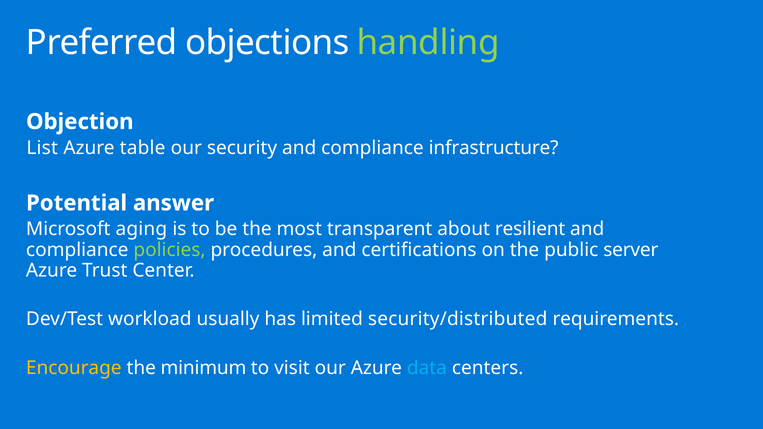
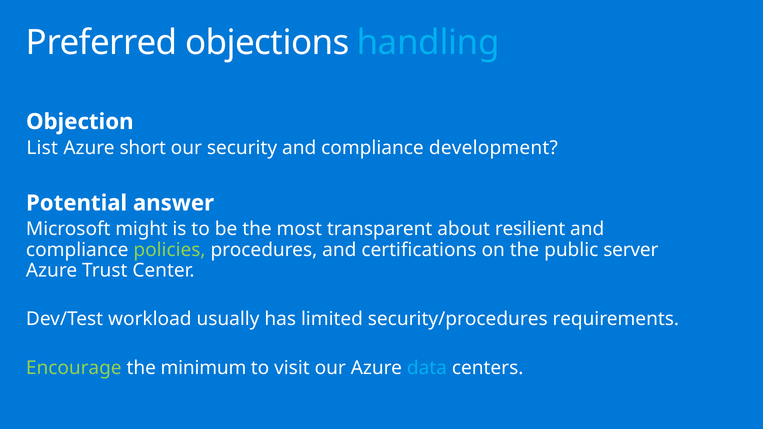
handling colour: light green -> light blue
table: table -> short
infrastructure: infrastructure -> development
aging: aging -> might
security/distributed: security/distributed -> security/procedures
Encourage colour: yellow -> light green
